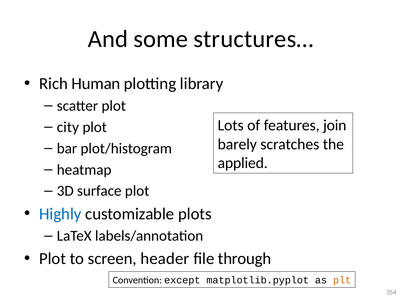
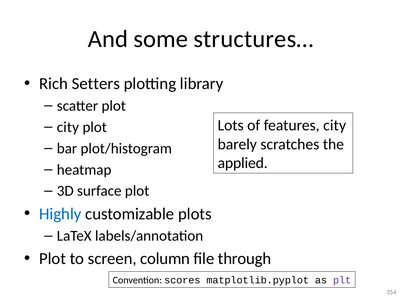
Human: Human -> Setters
features join: join -> city
header: header -> column
except: except -> scores
plt colour: orange -> purple
